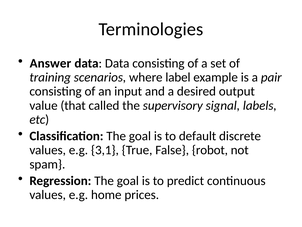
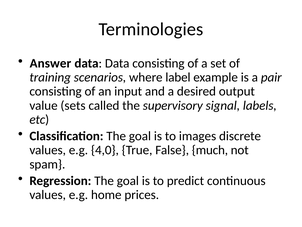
that: that -> sets
default: default -> images
3,1: 3,1 -> 4,0
robot: robot -> much
